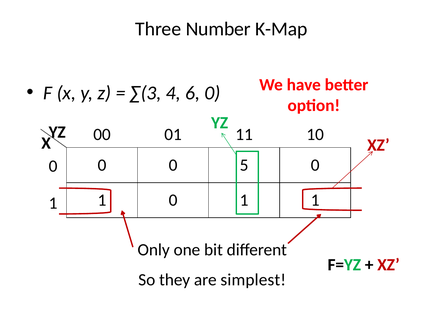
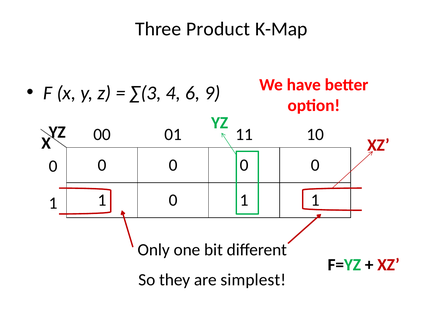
Number: Number -> Product
6 0: 0 -> 9
5 at (244, 165): 5 -> 0
